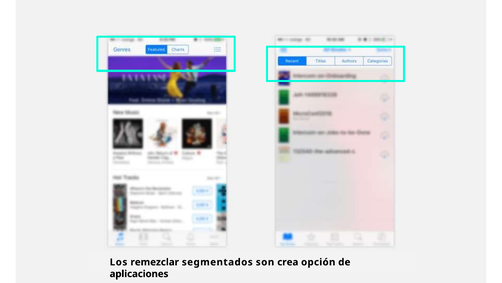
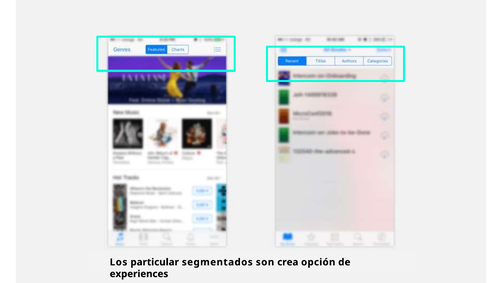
remezclar: remezclar -> particular
aplicaciones: aplicaciones -> experiences
